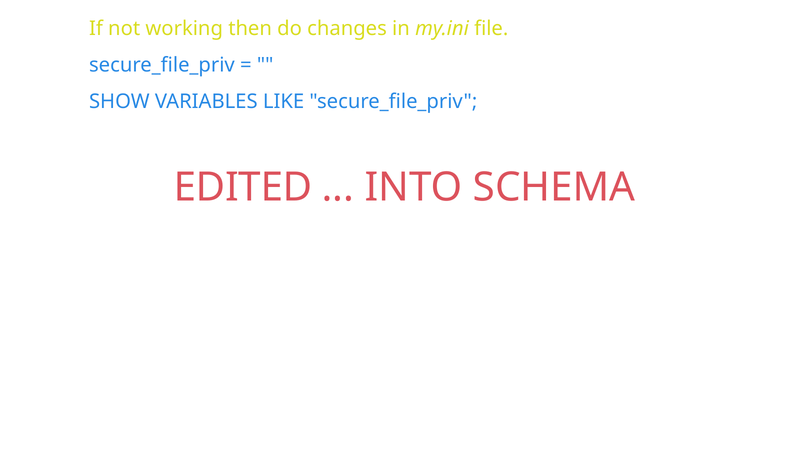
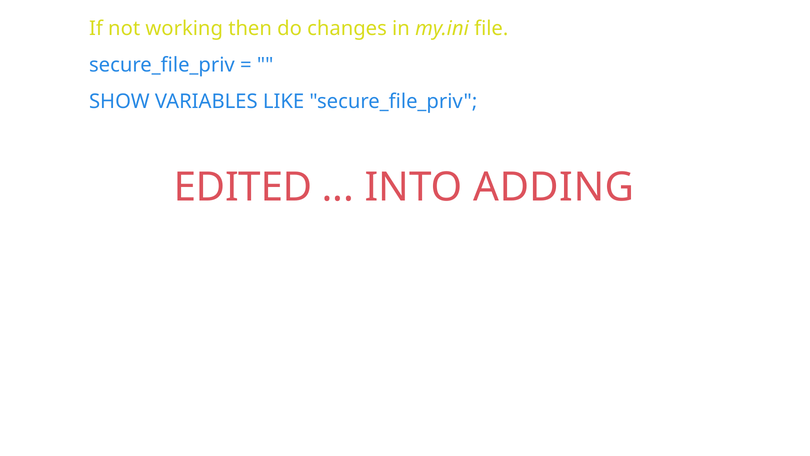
SCHEMA: SCHEMA -> ADDING
